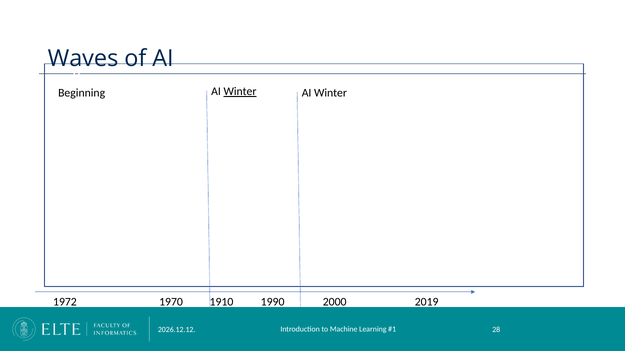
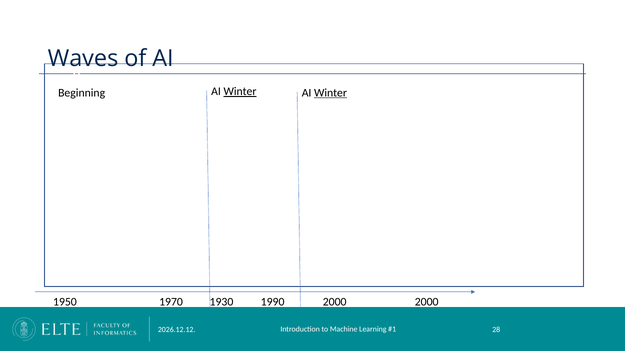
Winter at (331, 93) underline: none -> present
1972: 1972 -> 1950
1910: 1910 -> 1930
2000 2019: 2019 -> 2000
